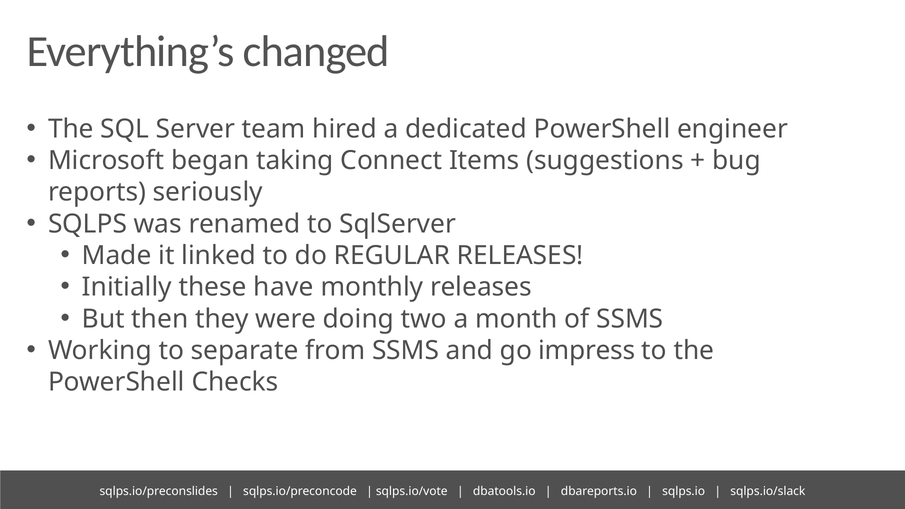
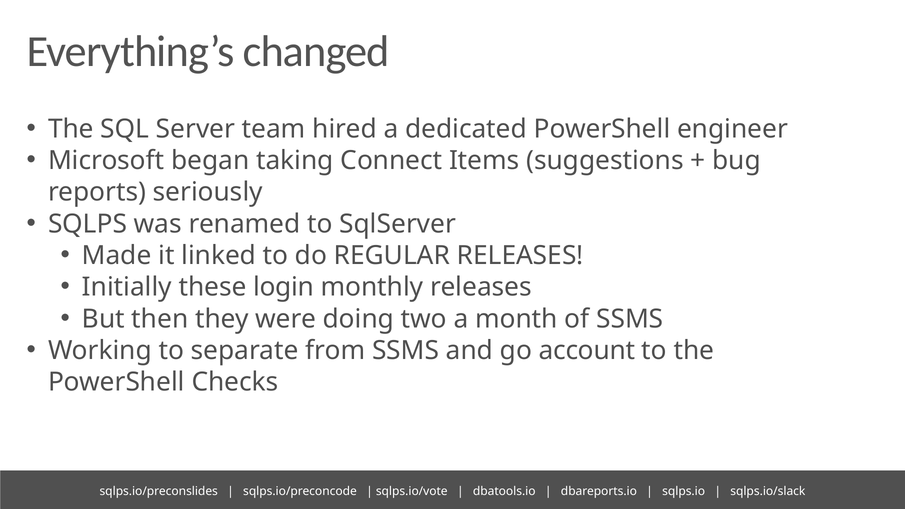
have: have -> login
impress: impress -> account
